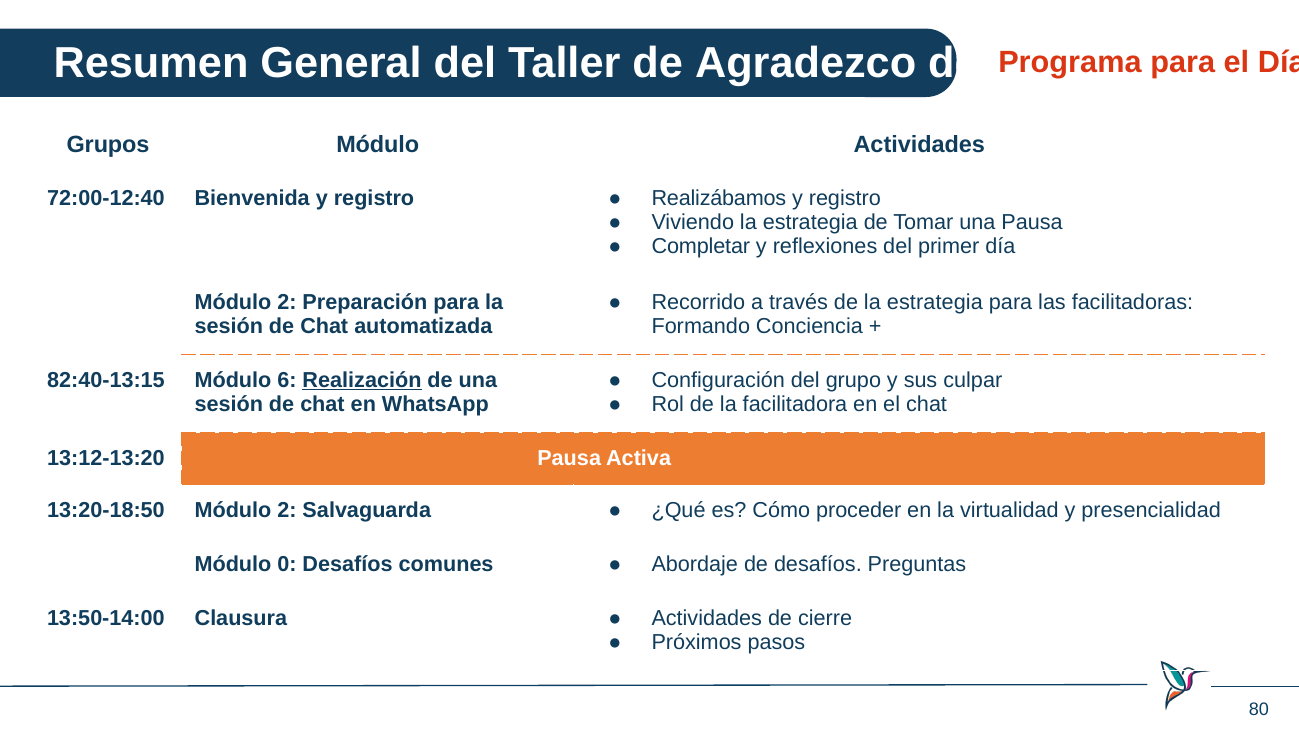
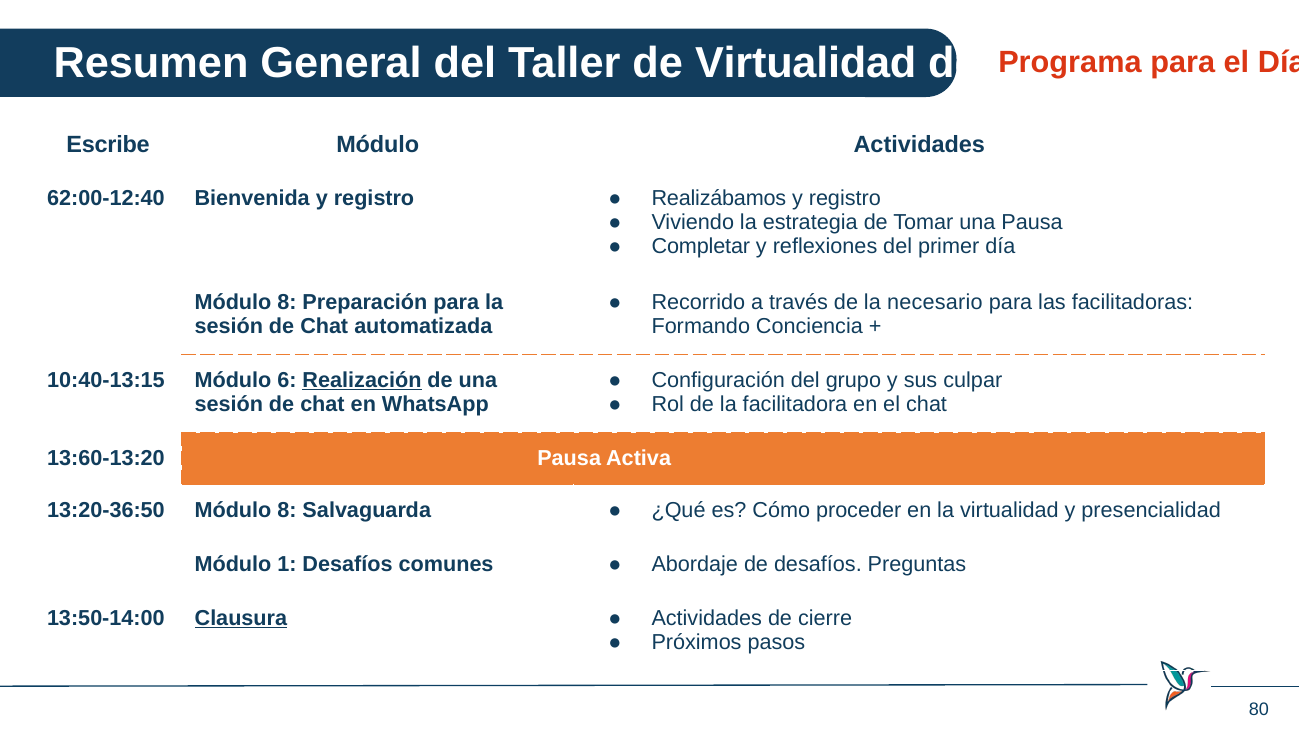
de Agradezco: Agradezco -> Virtualidad
Grupos: Grupos -> Escribe
72:00-12:40: 72:00-12:40 -> 62:00-12:40
de la estrategia: estrategia -> necesario
2 at (287, 302): 2 -> 8
82:40-13:15: 82:40-13:15 -> 10:40-13:15
13:12-13:20: 13:12-13:20 -> 13:60-13:20
13:20-18:50: 13:20-18:50 -> 13:20-36:50
2 at (287, 510): 2 -> 8
0: 0 -> 1
Clausura underline: none -> present
